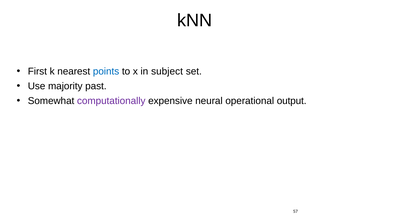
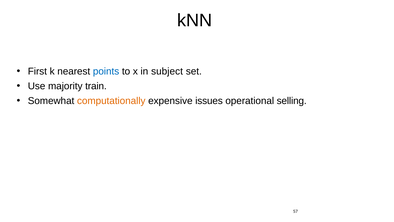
past: past -> train
computationally colour: purple -> orange
neural: neural -> issues
output: output -> selling
